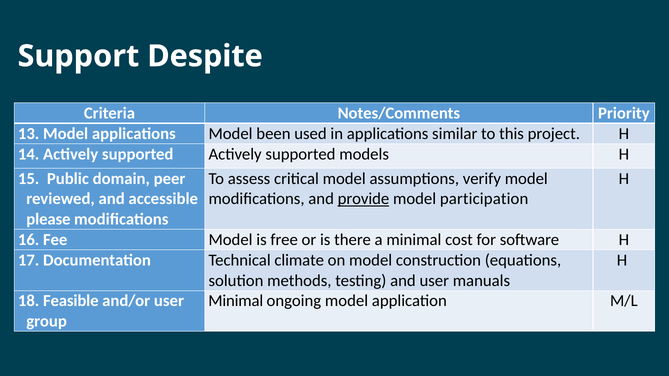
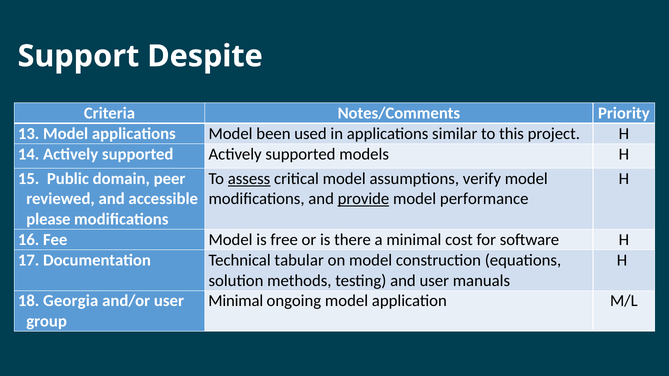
assess underline: none -> present
participation: participation -> performance
climate: climate -> tabular
Feasible: Feasible -> Georgia
